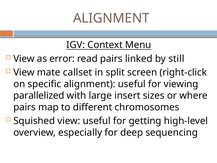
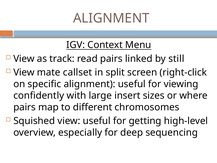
error: error -> track
parallelized: parallelized -> confidently
